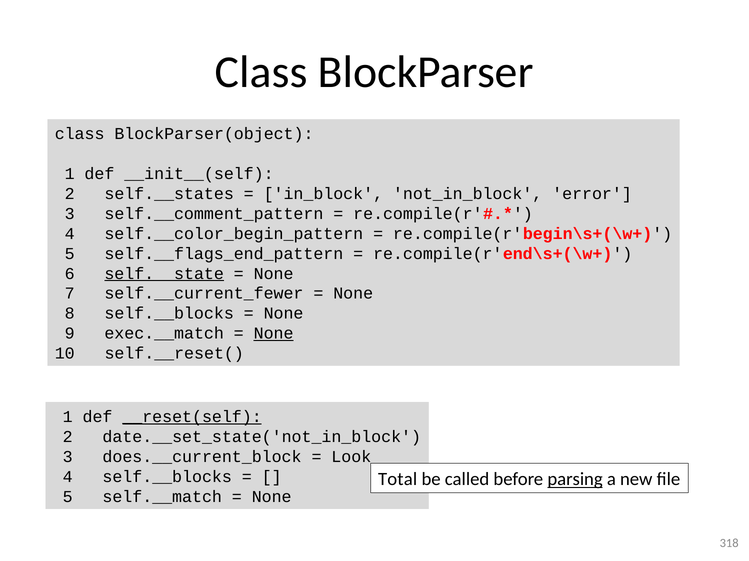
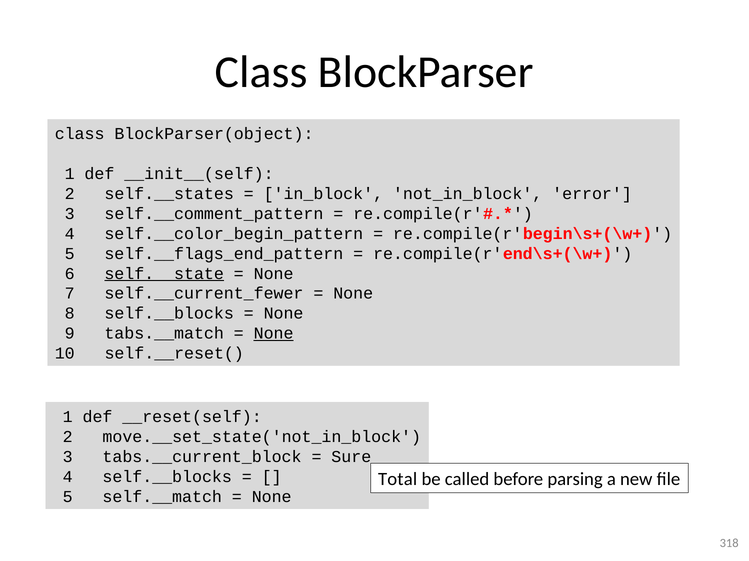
exec.__match: exec.__match -> tabs.__match
__reset(self underline: present -> none
date.__set_state('not_in_block: date.__set_state('not_in_block -> move.__set_state('not_in_block
does.__current_block: does.__current_block -> tabs.__current_block
Look: Look -> Sure
parsing underline: present -> none
